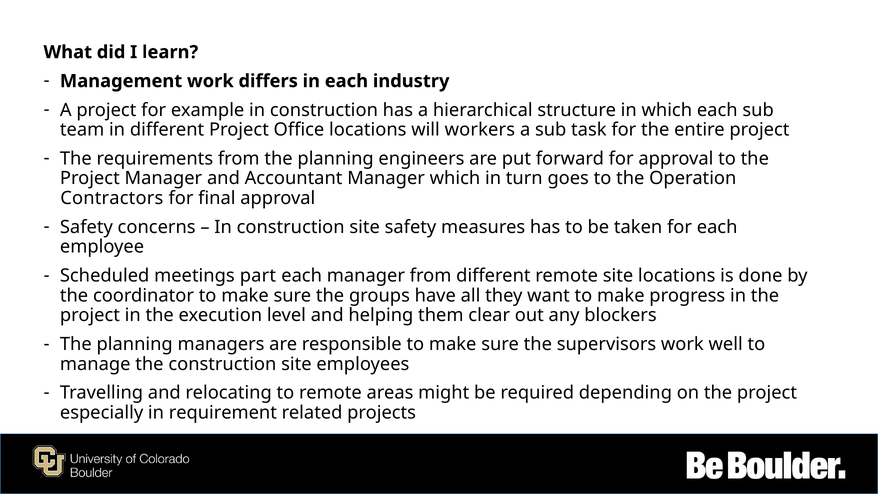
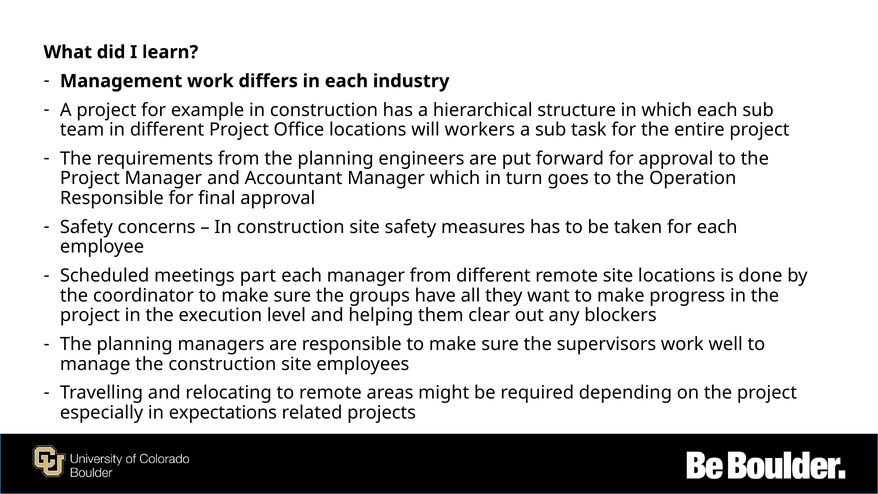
Contractors at (112, 198): Contractors -> Responsible
requirement: requirement -> expectations
